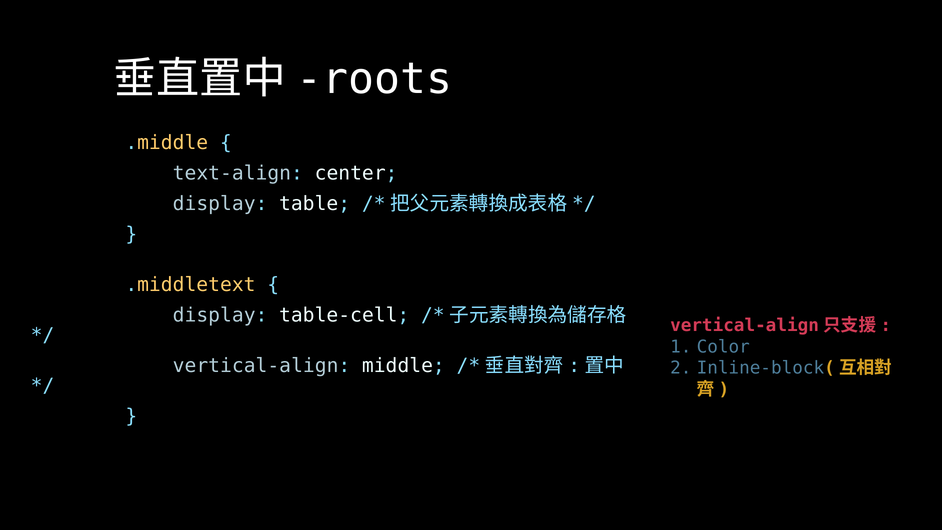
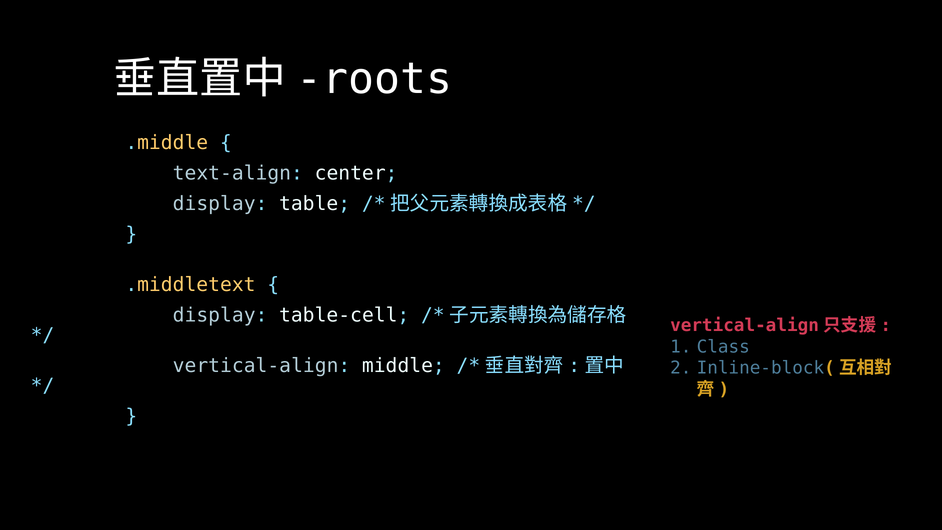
Color: Color -> Class
